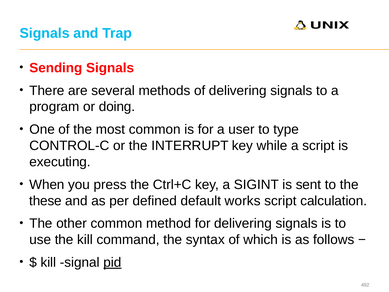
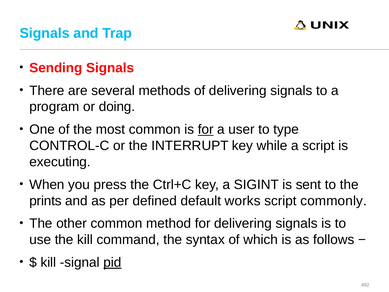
for at (206, 129) underline: none -> present
these: these -> prints
calculation: calculation -> commonly
